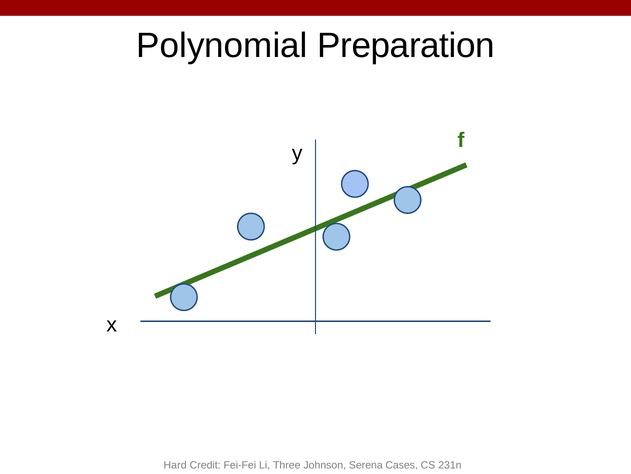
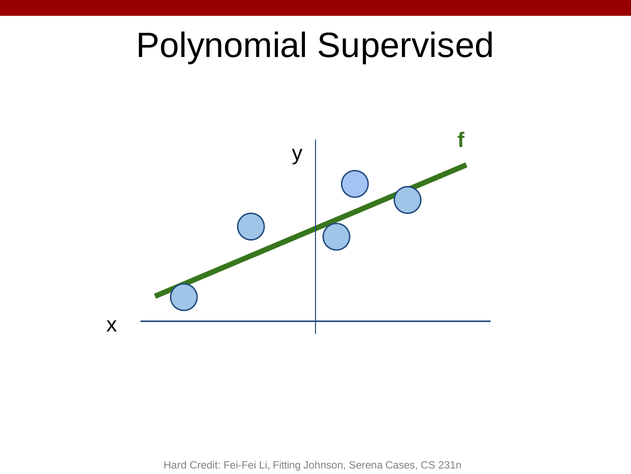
Preparation: Preparation -> Supervised
Three: Three -> Fitting
